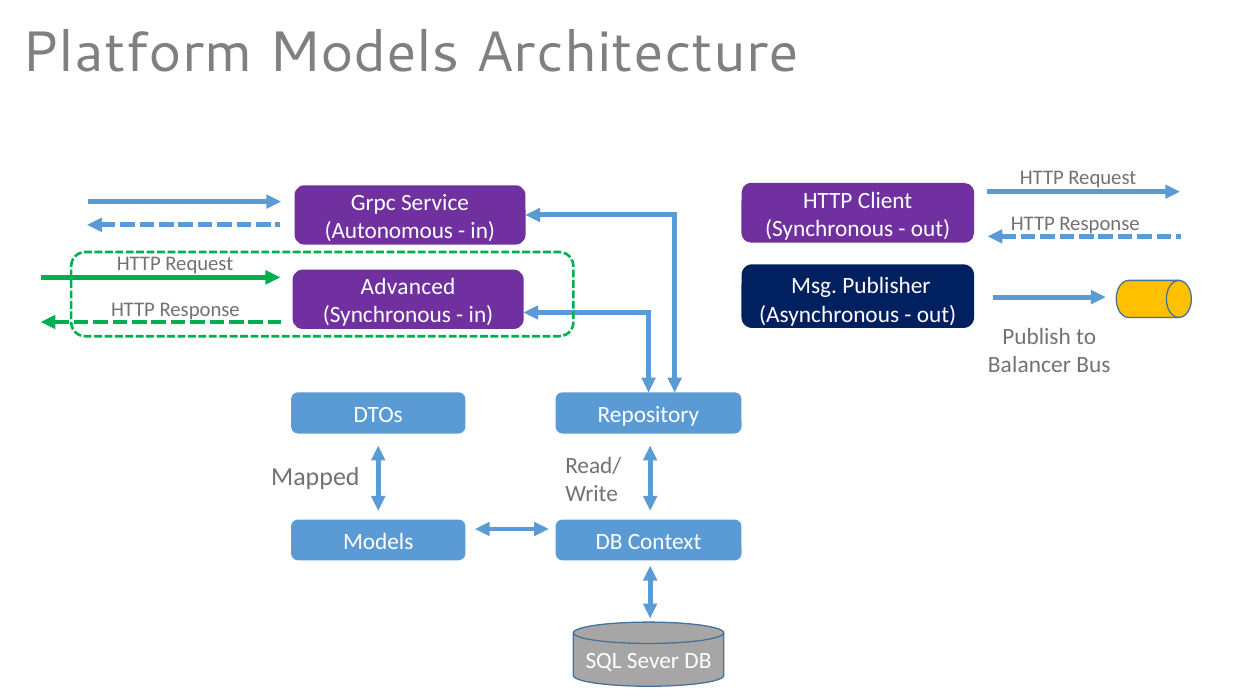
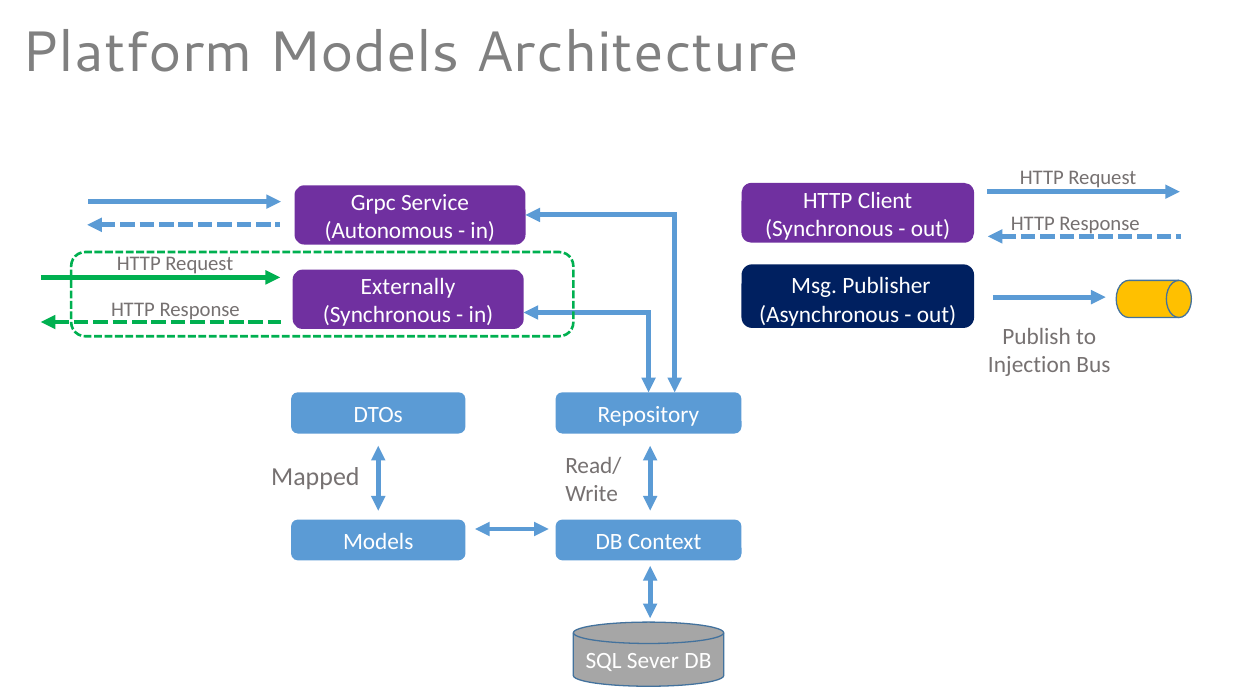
Advanced: Advanced -> Externally
Balancer: Balancer -> Injection
